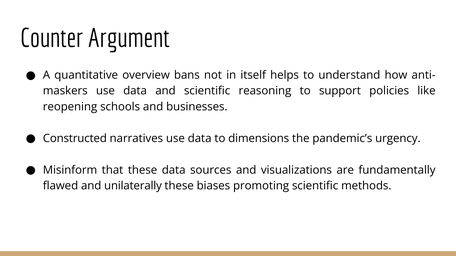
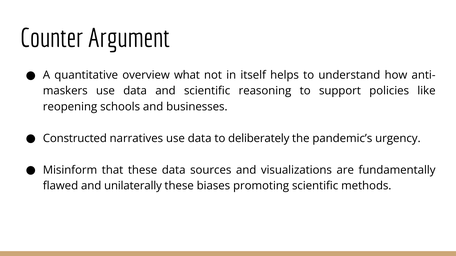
bans: bans -> what
dimensions: dimensions -> deliberately
